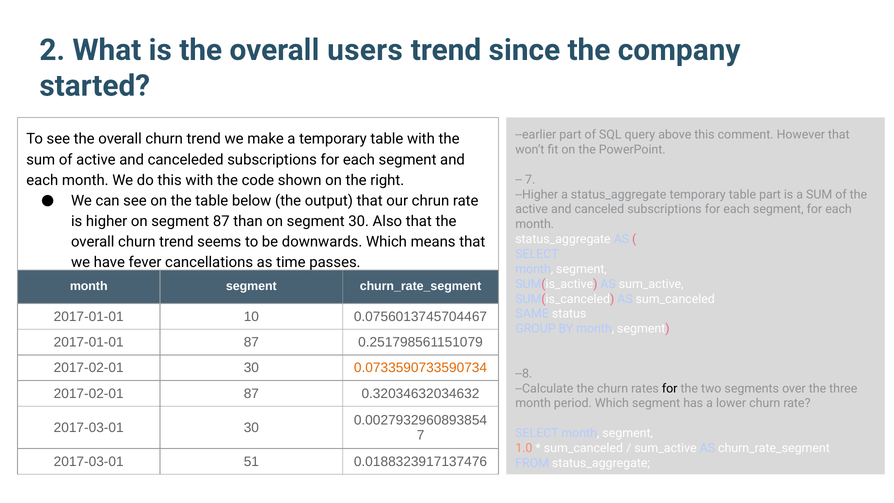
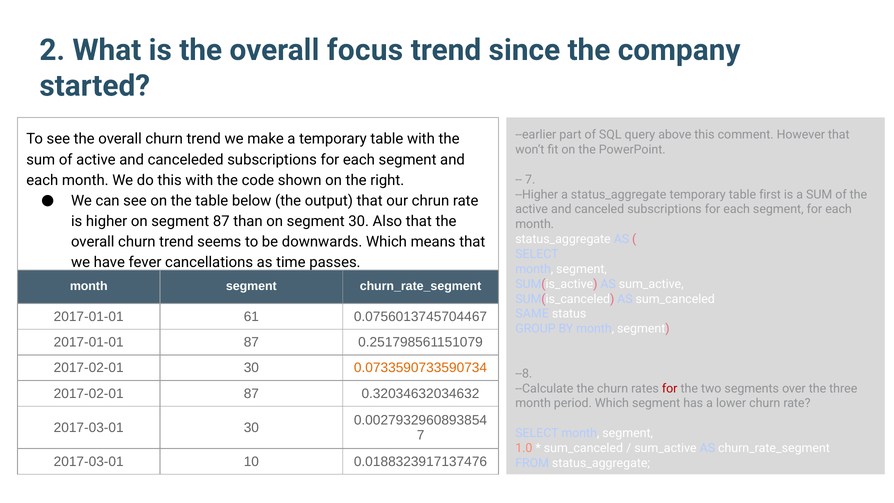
users: users -> focus
table part: part -> first
10: 10 -> 61
for at (670, 388) colour: black -> red
51: 51 -> 10
